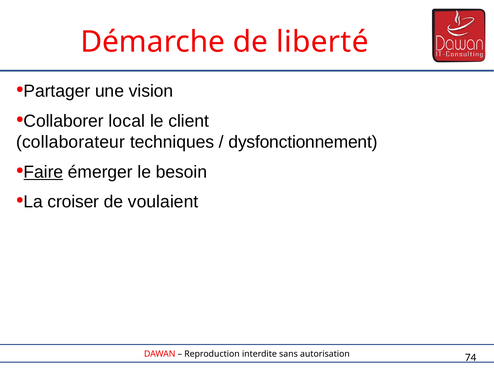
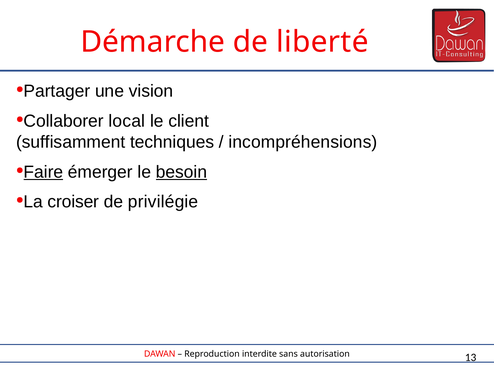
collaborateur: collaborateur -> suffisamment
dysfonctionnement: dysfonctionnement -> incompréhensions
besoin underline: none -> present
voulaient: voulaient -> privilégie
74: 74 -> 13
